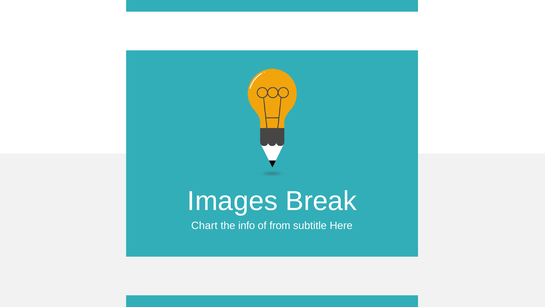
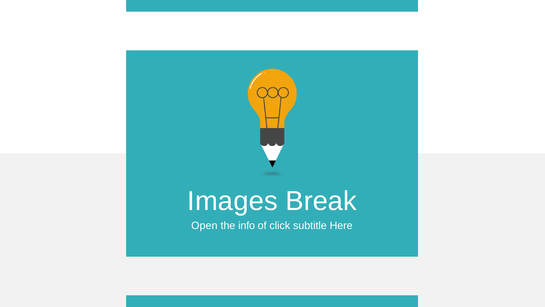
Chart: Chart -> Open
from: from -> click
